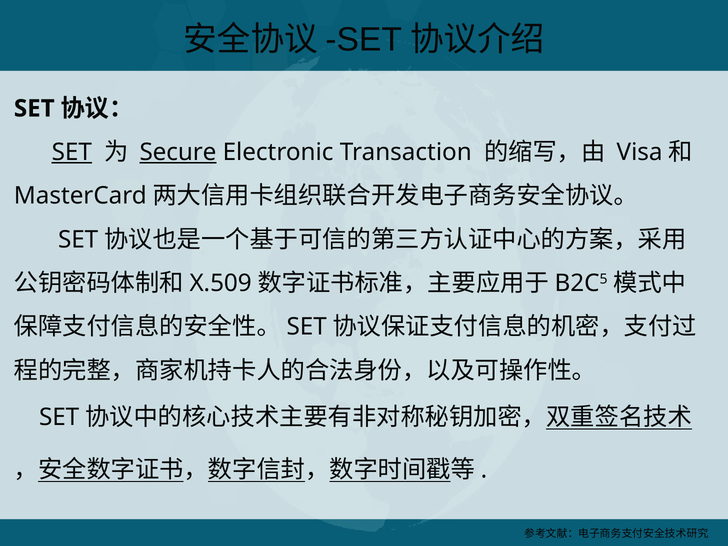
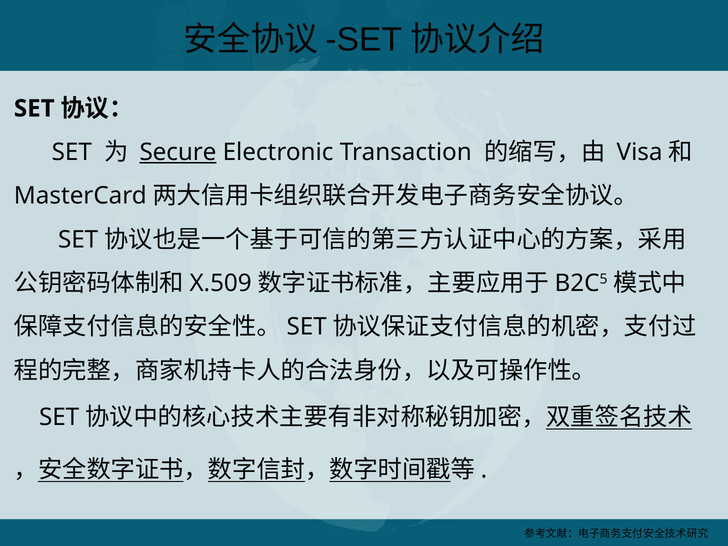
SET at (72, 152) underline: present -> none
